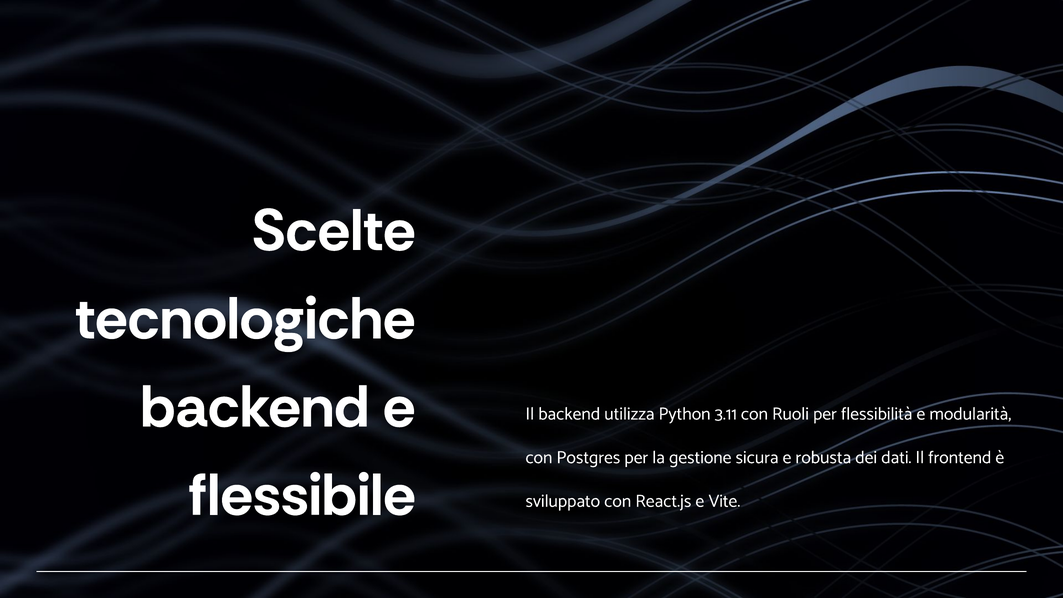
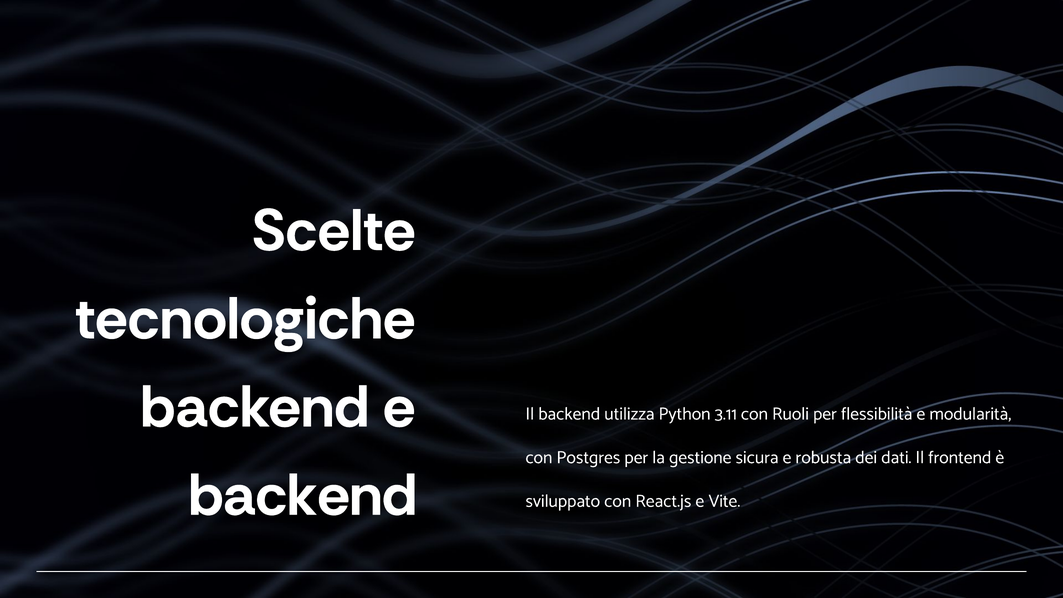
flessibile at (303, 495): flessibile -> backend
